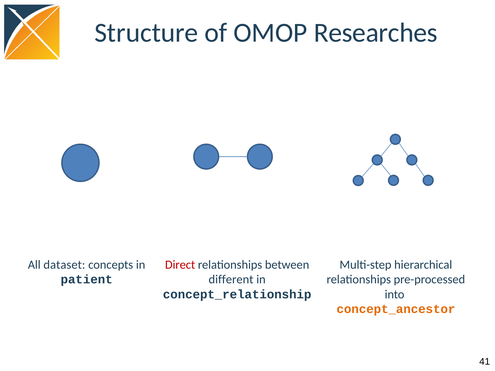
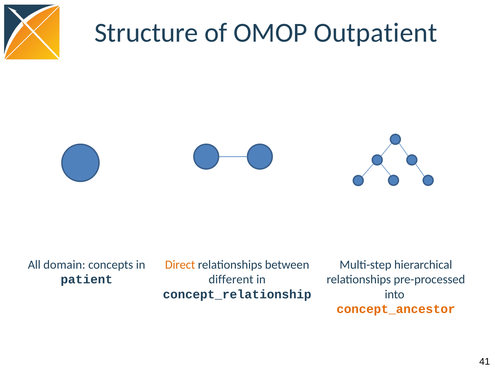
Researches: Researches -> Outpatient
dataset: dataset -> domain
Direct colour: red -> orange
